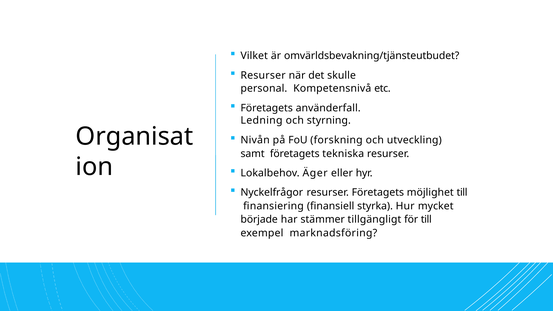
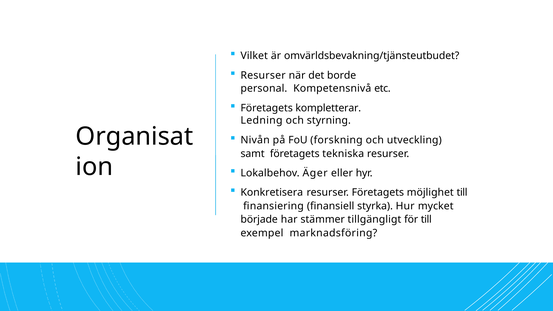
skulle: skulle -> borde
använderfall: använderfall -> kompletterar
Nyckelfrågor: Nyckelfrågor -> Konkretisera
